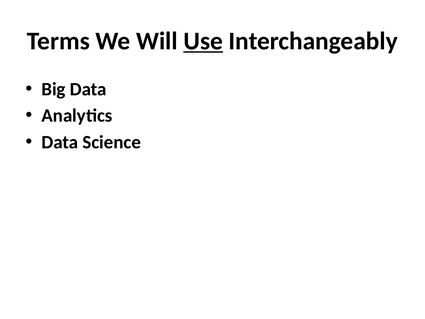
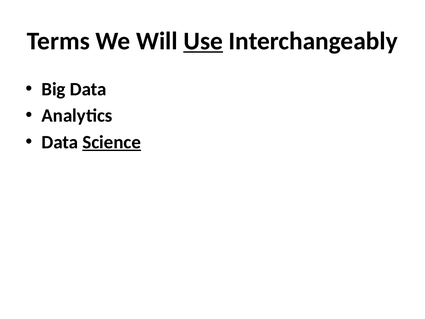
Science underline: none -> present
